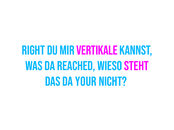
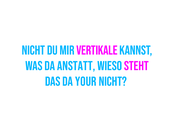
Right at (33, 50): Right -> Nicht
reached: reached -> anstatt
